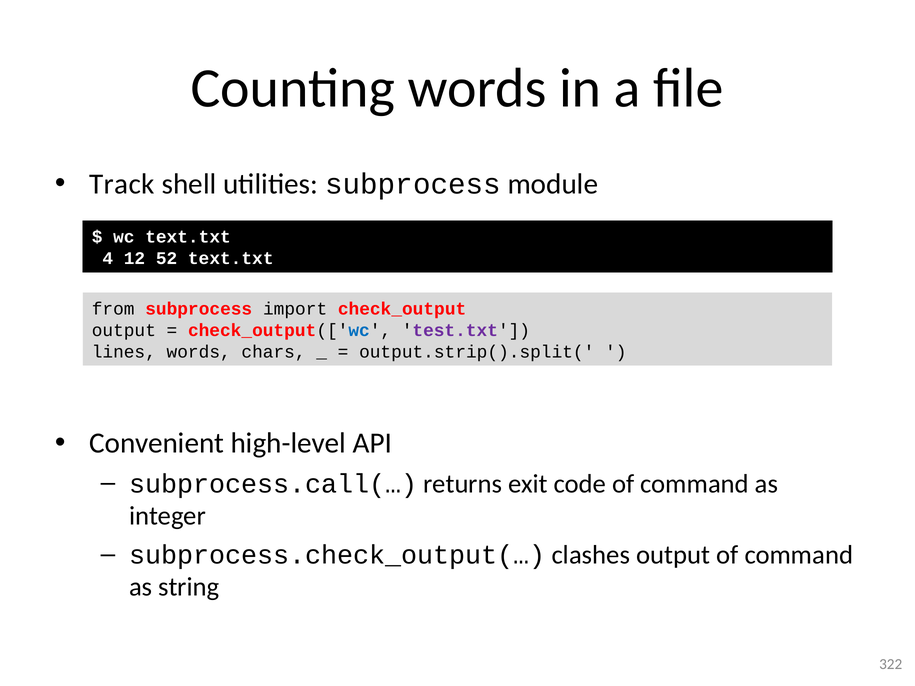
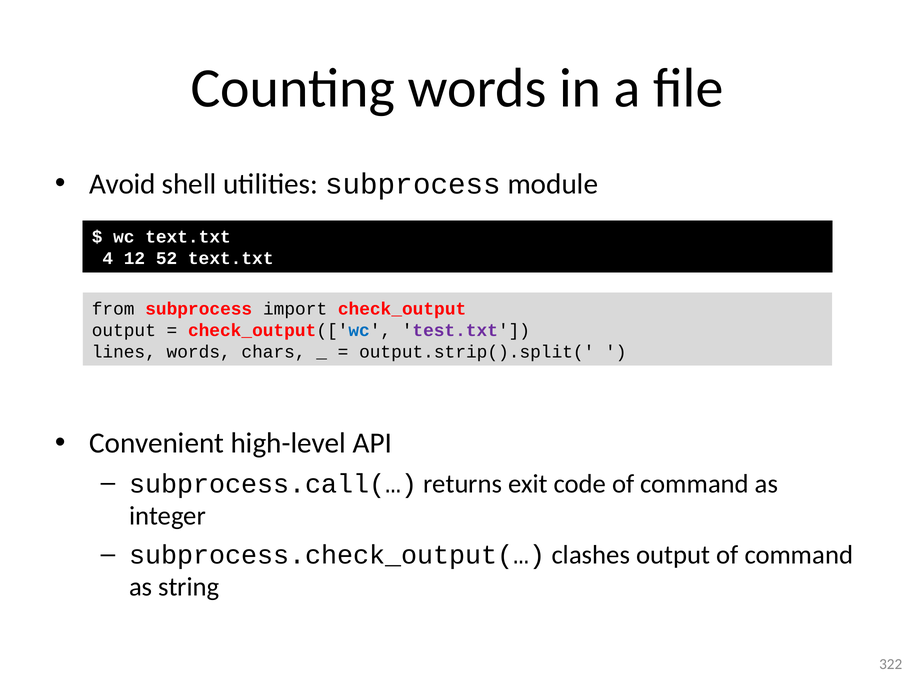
Track: Track -> Avoid
